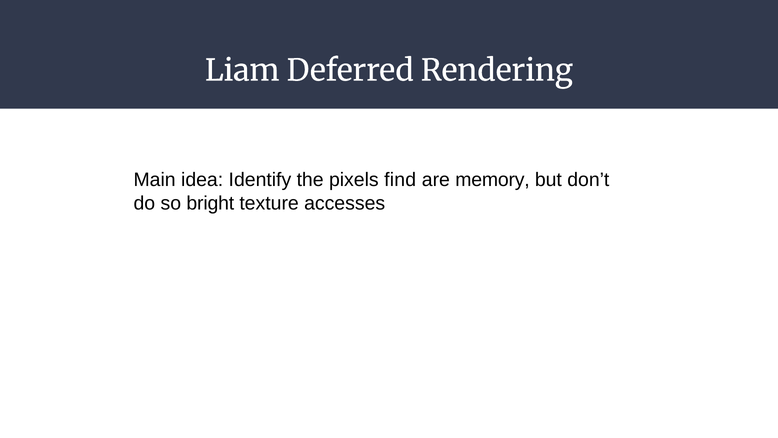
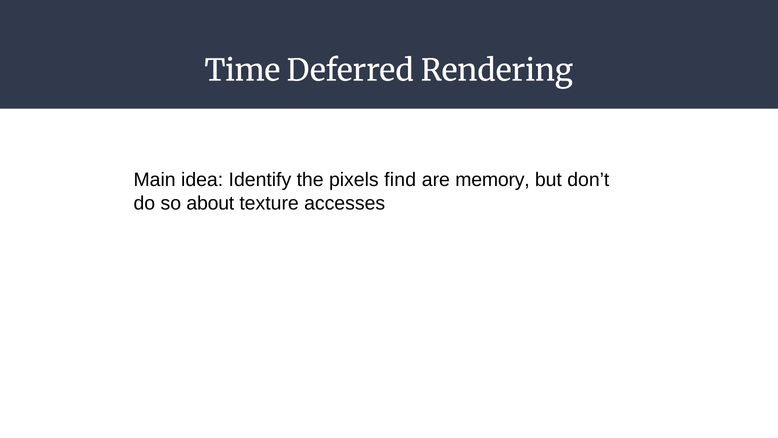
Liam: Liam -> Time
bright: bright -> about
